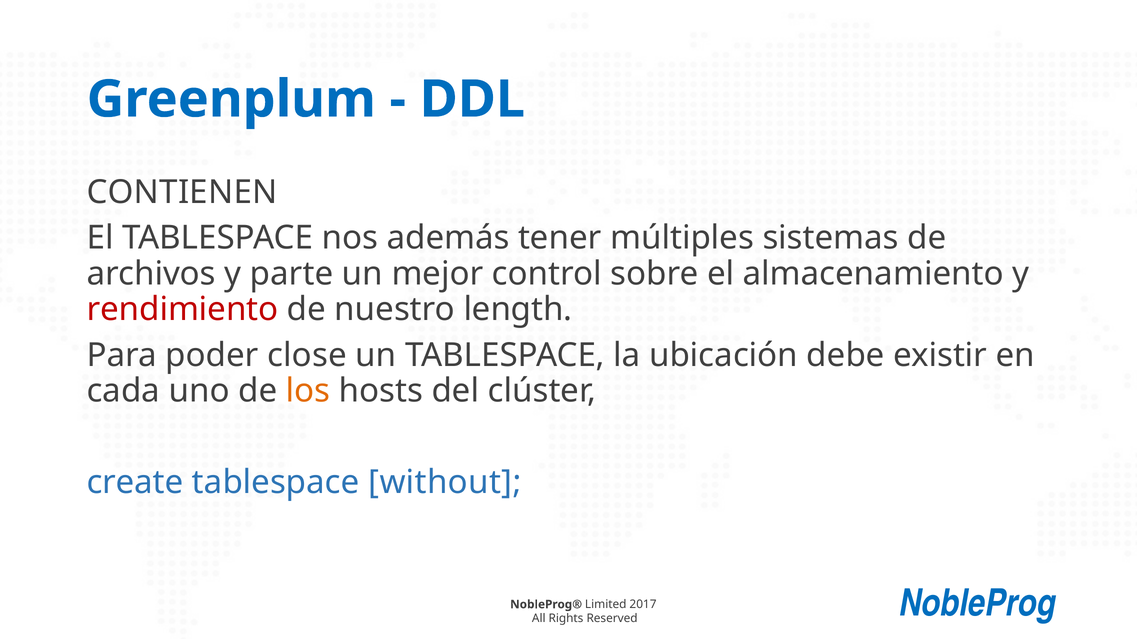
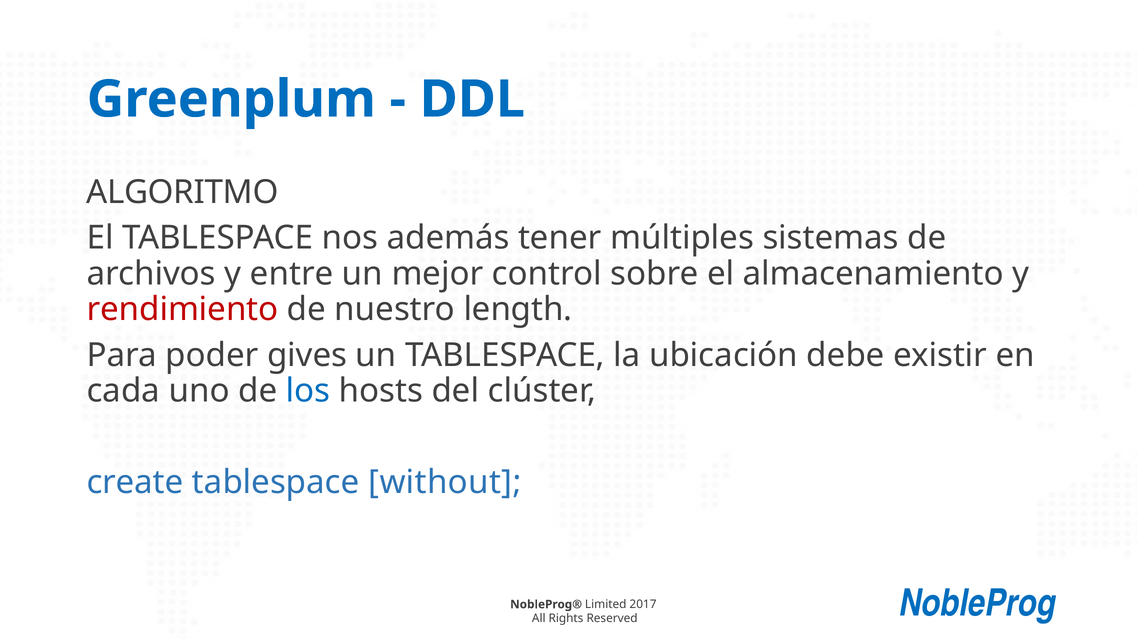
CONTIENEN: CONTIENEN -> ALGORITMO
parte: parte -> entre
close: close -> gives
los colour: orange -> blue
